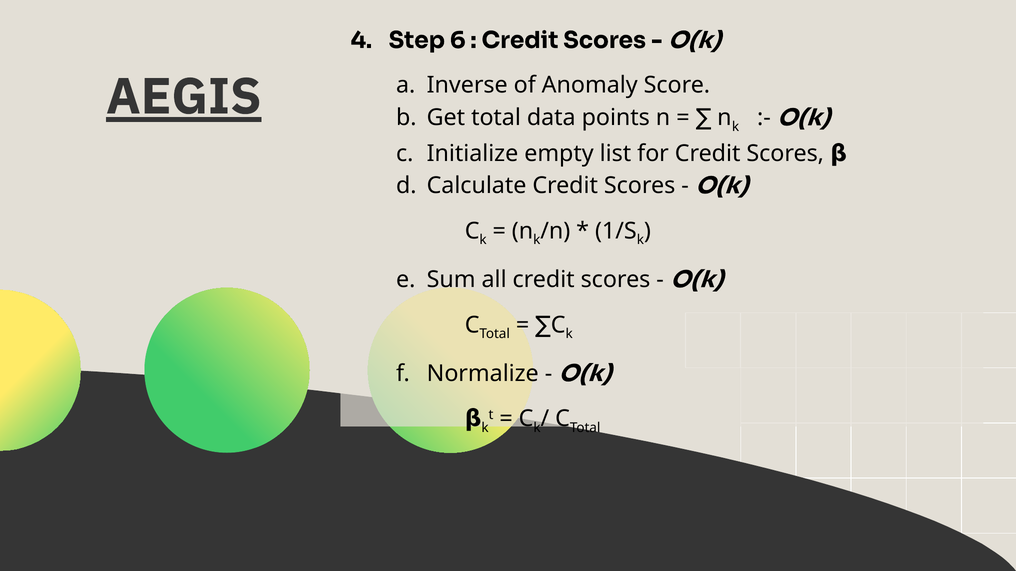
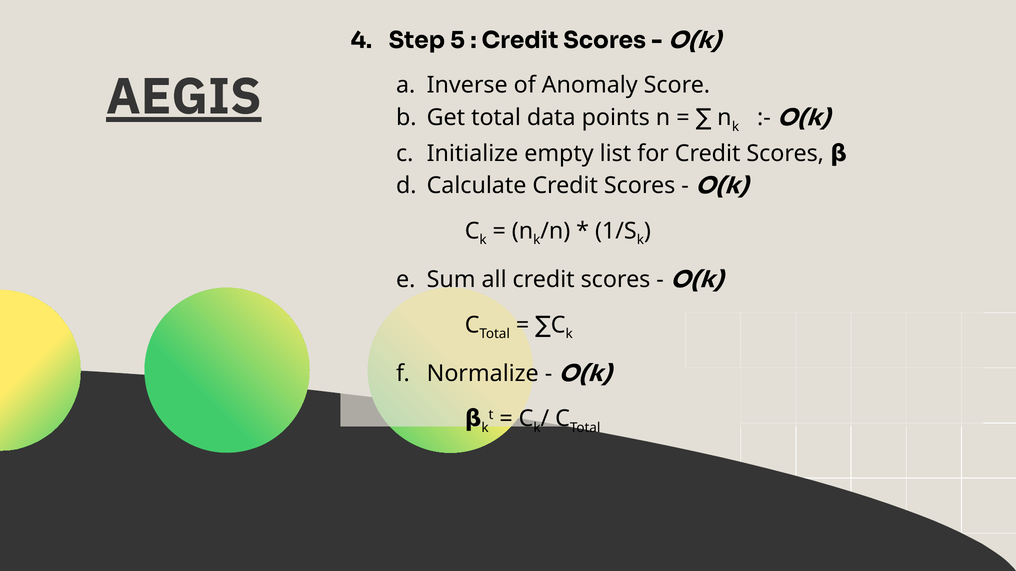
6: 6 -> 5
